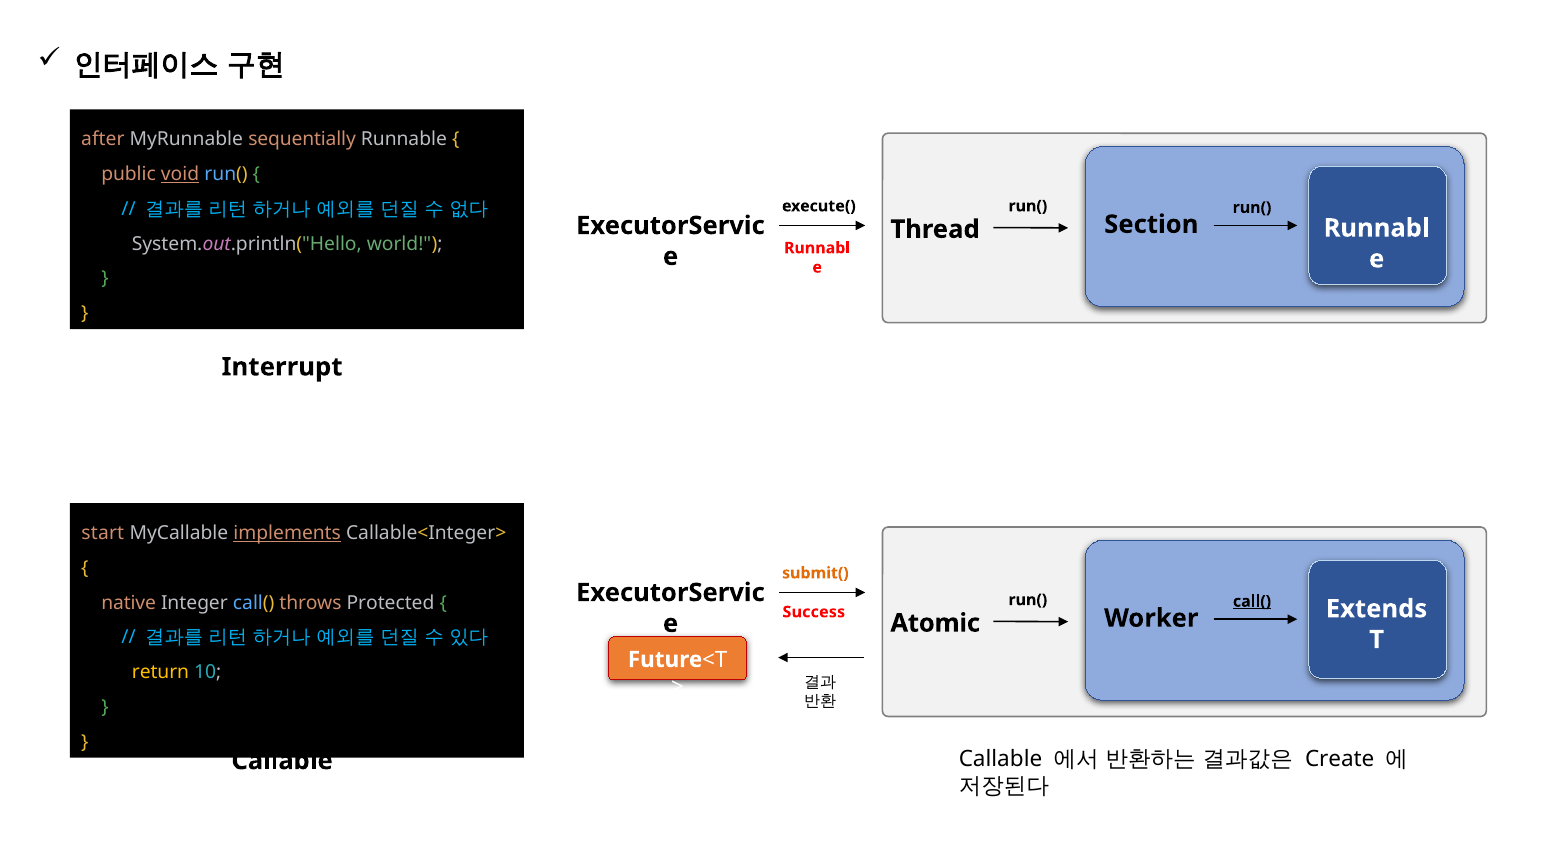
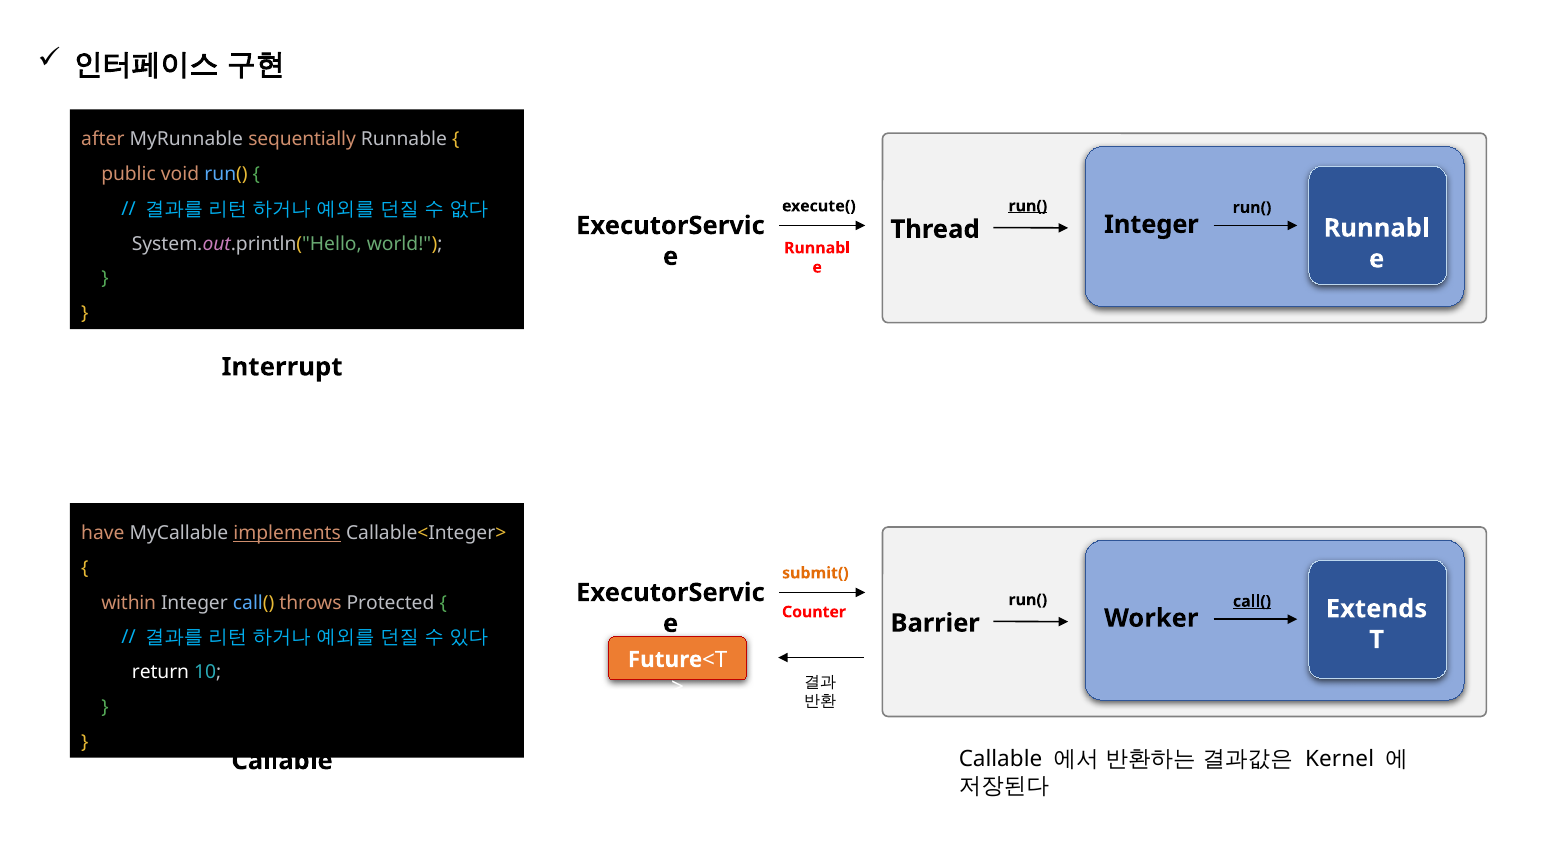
void underline: present -> none
run( at (1028, 206) underline: none -> present
Thread Section: Section -> Integer
start: start -> have
native: native -> within
Success: Success -> Counter
Atomic: Atomic -> Barrier
return colour: yellow -> white
Create: Create -> Kernel
